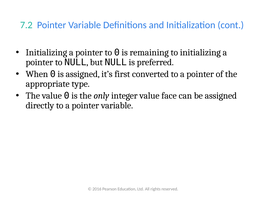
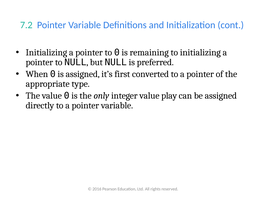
face: face -> play
